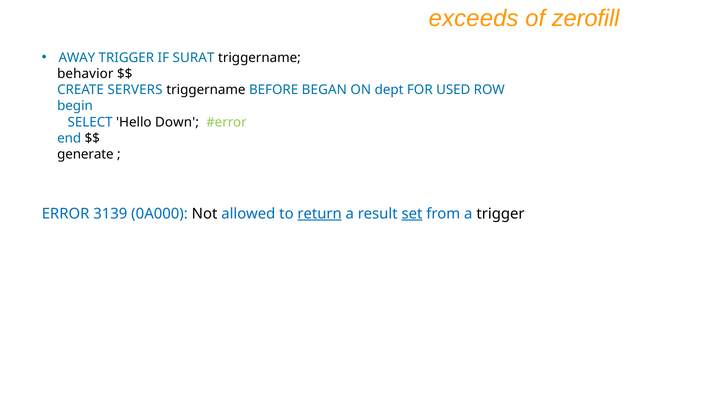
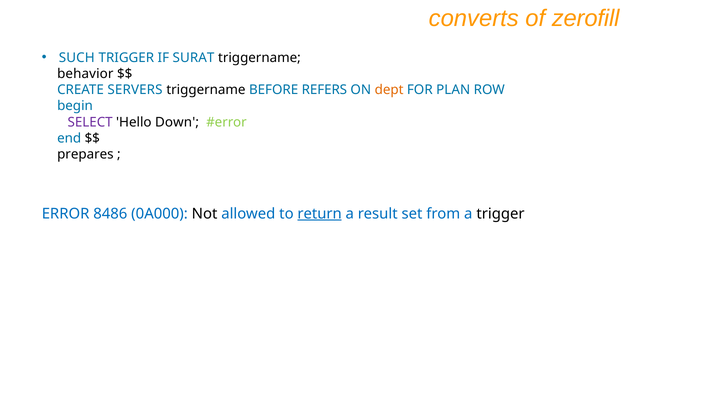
exceeds: exceeds -> converts
AWAY: AWAY -> SUCH
BEGAN: BEGAN -> REFERS
dept colour: blue -> orange
USED: USED -> PLAN
SELECT colour: blue -> purple
generate: generate -> prepares
3139: 3139 -> 8486
set underline: present -> none
